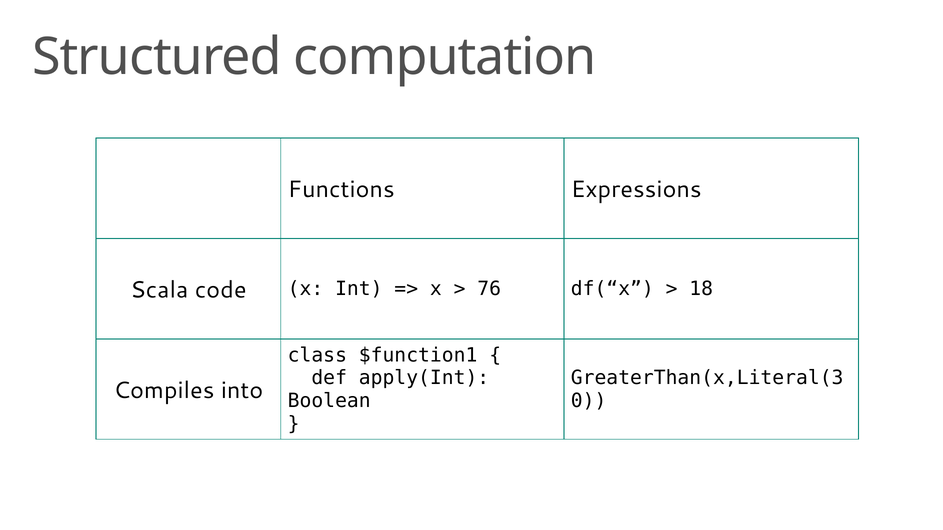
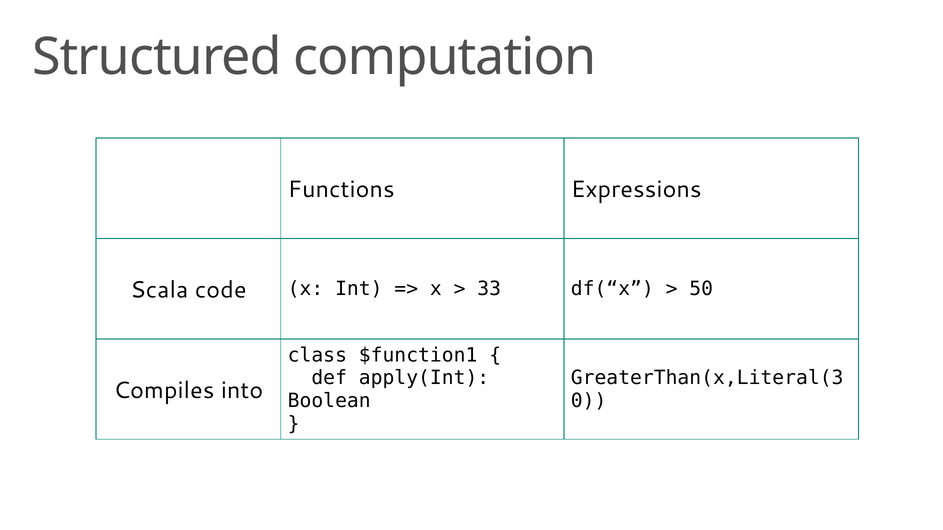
76: 76 -> 33
18: 18 -> 50
